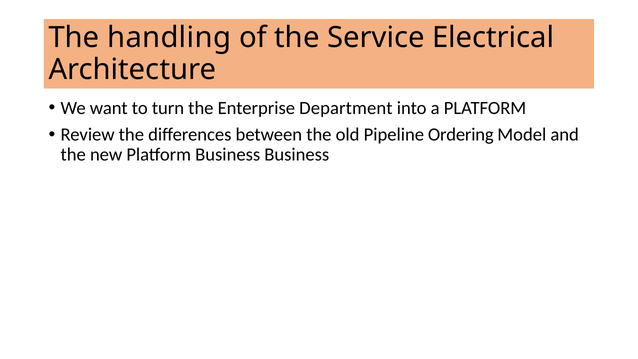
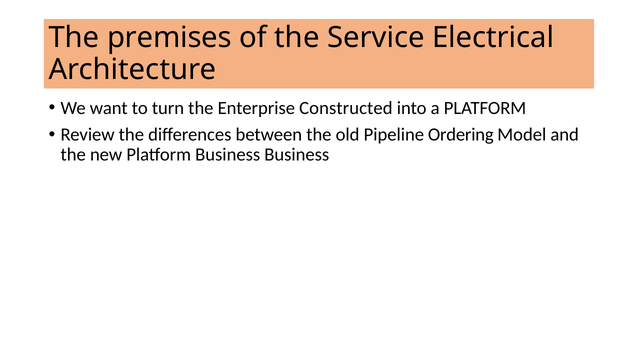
handling: handling -> premises
Department: Department -> Constructed
